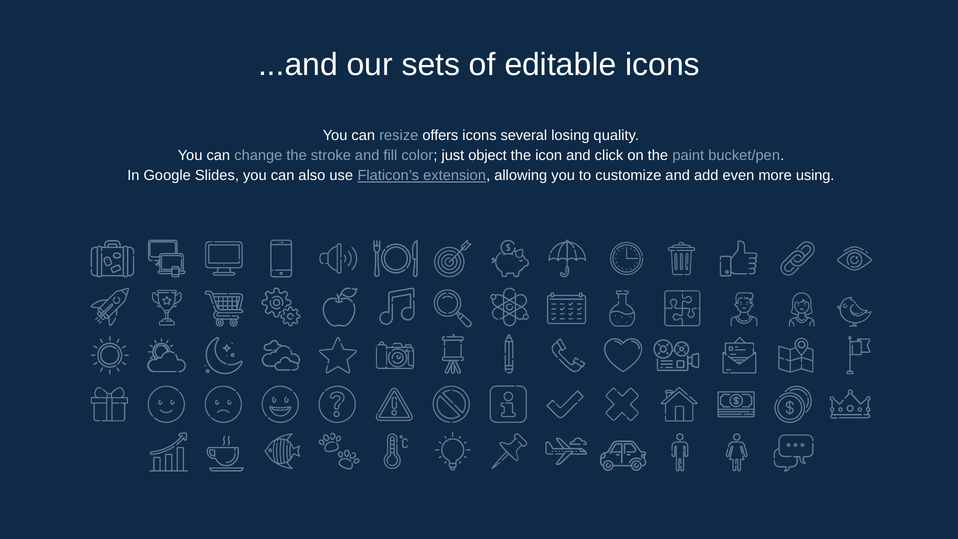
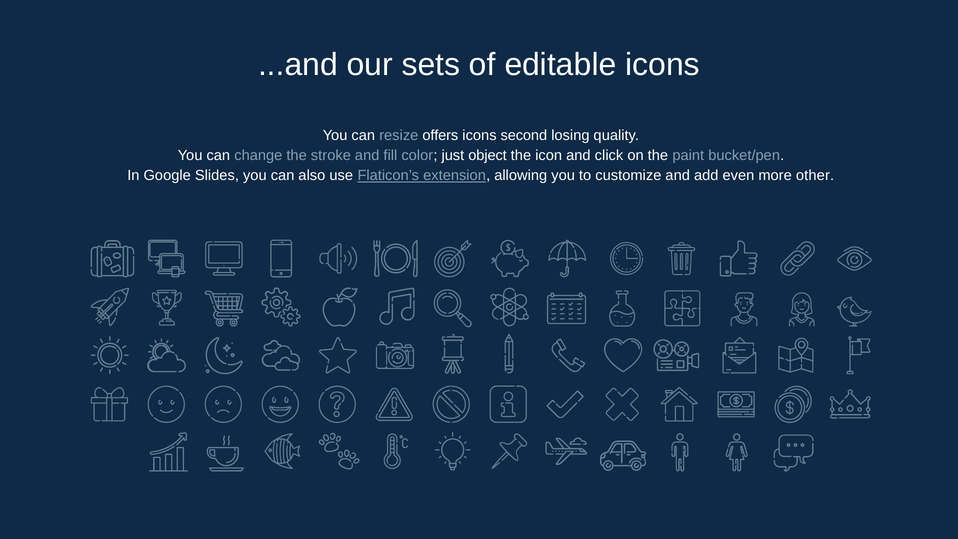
several: several -> second
using: using -> other
